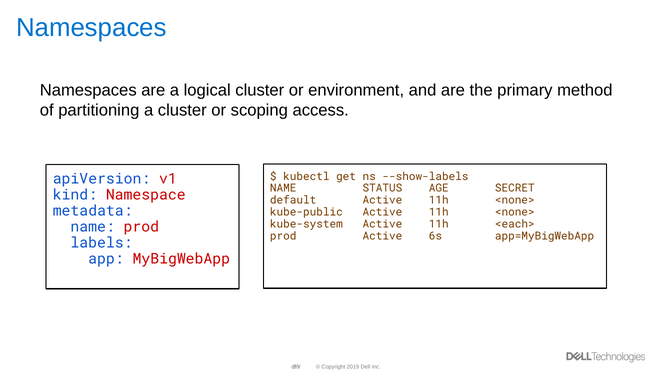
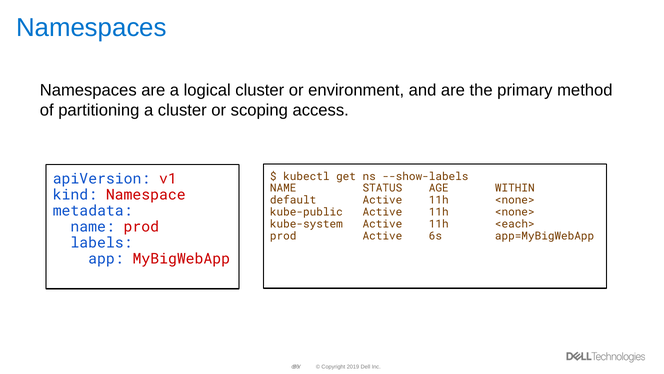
SECRET: SECRET -> WITHIN
